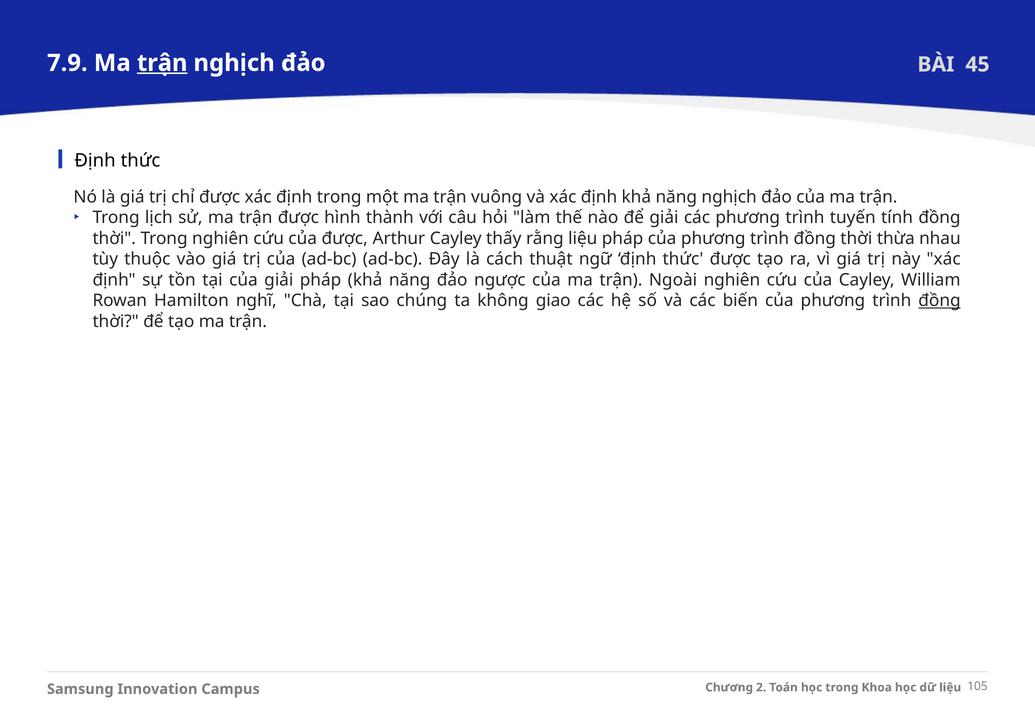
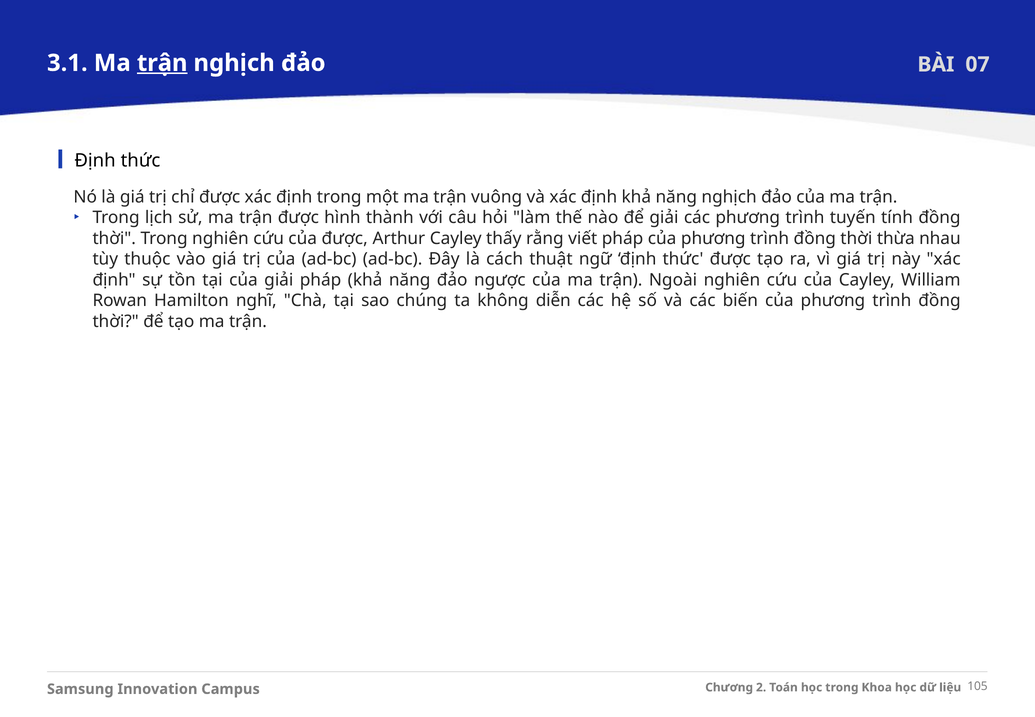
7.9: 7.9 -> 3.1
45: 45 -> 07
rằng liệu: liệu -> viết
giao: giao -> diễn
đồng at (940, 300) underline: present -> none
